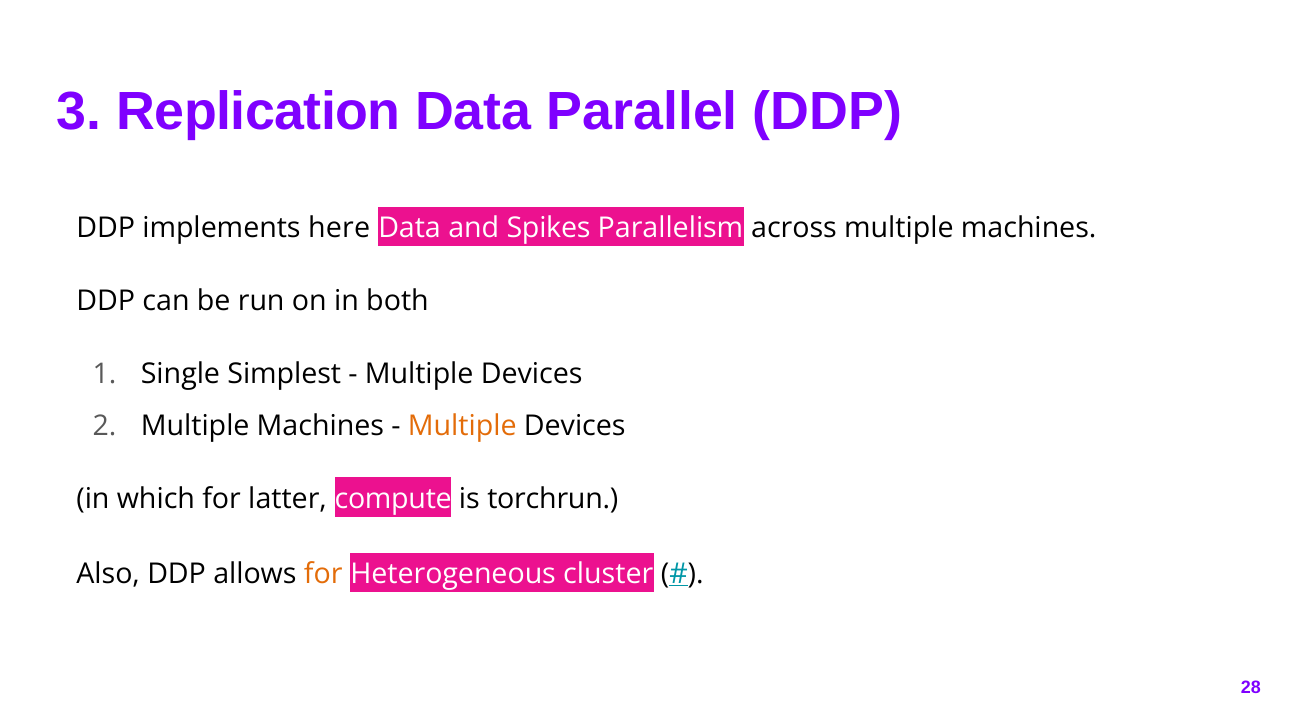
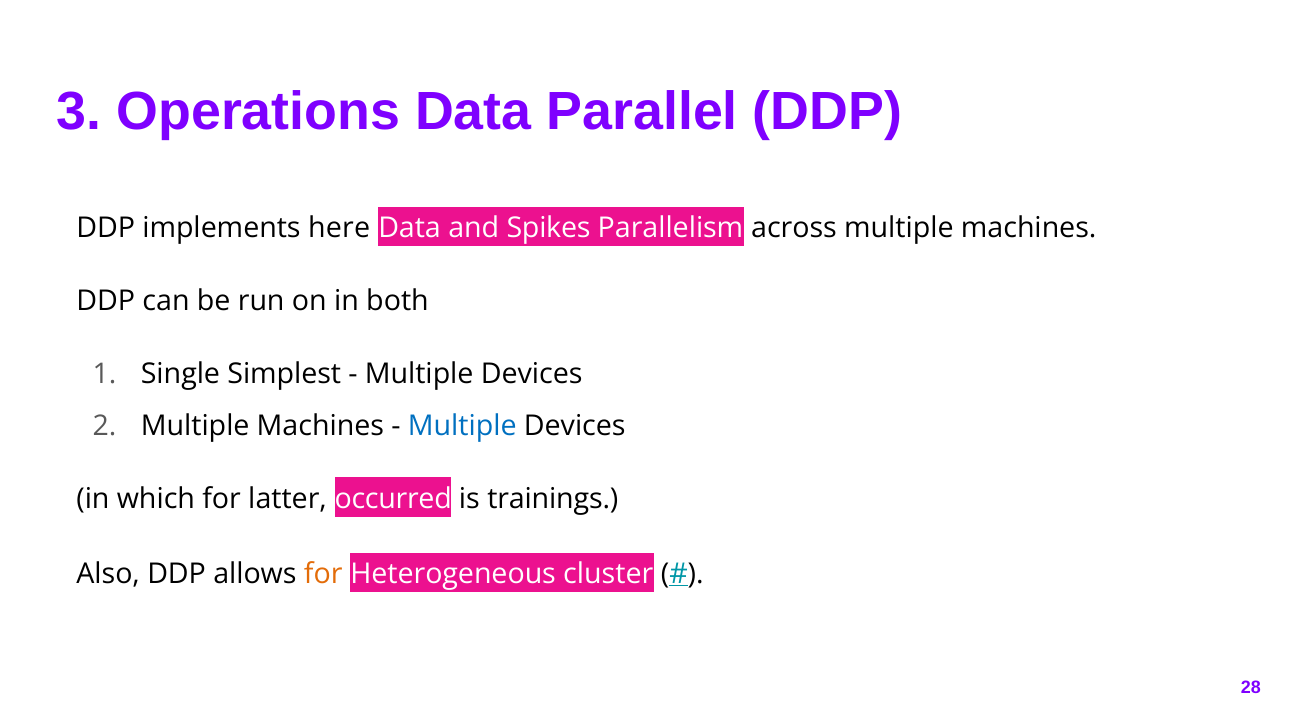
Replication: Replication -> Operations
Multiple at (462, 426) colour: orange -> blue
compute: compute -> occurred
torchrun: torchrun -> trainings
